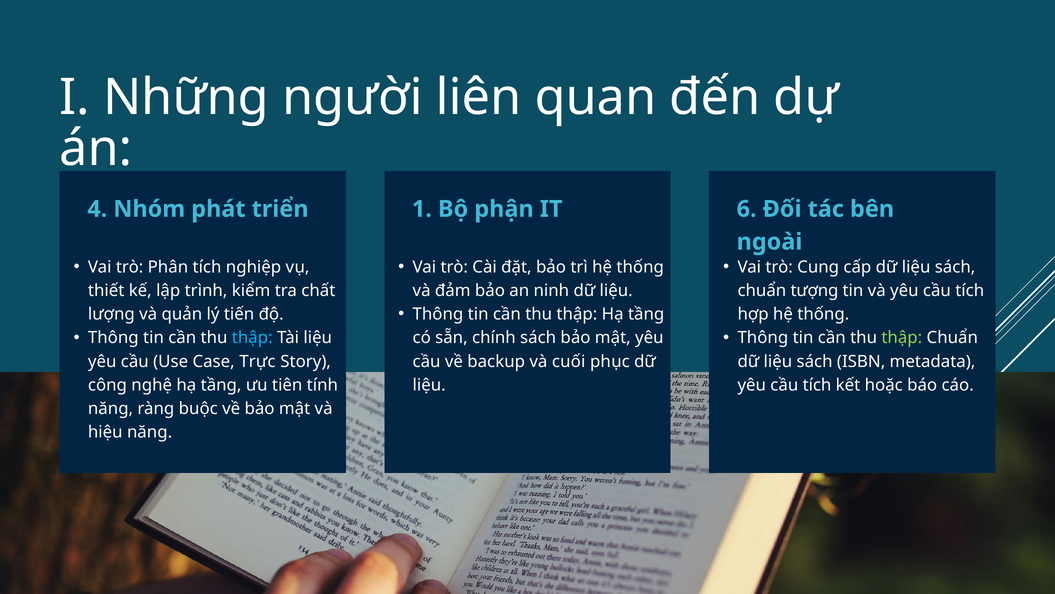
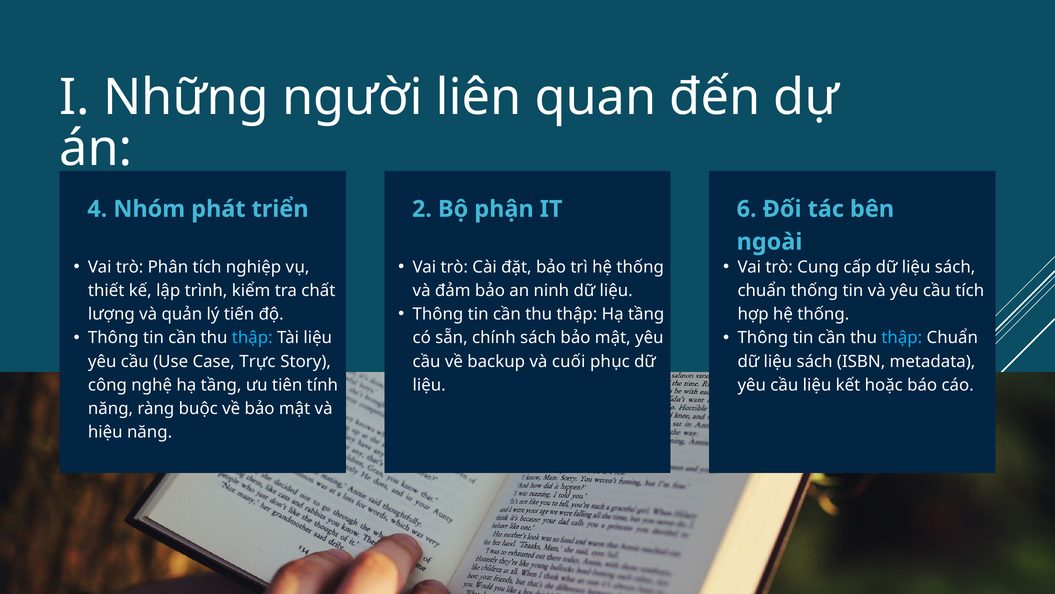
1: 1 -> 2
chuẩn tượng: tượng -> thống
thập at (902, 338) colour: light green -> light blue
tích at (817, 385): tích -> liệu
